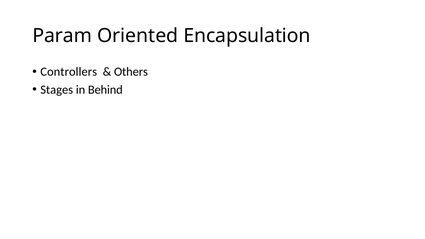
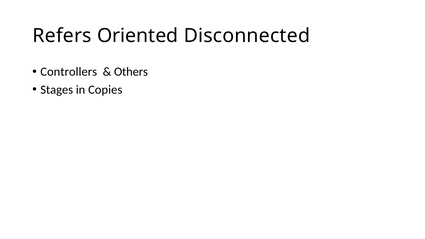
Param: Param -> Refers
Encapsulation: Encapsulation -> Disconnected
Behind: Behind -> Copies
